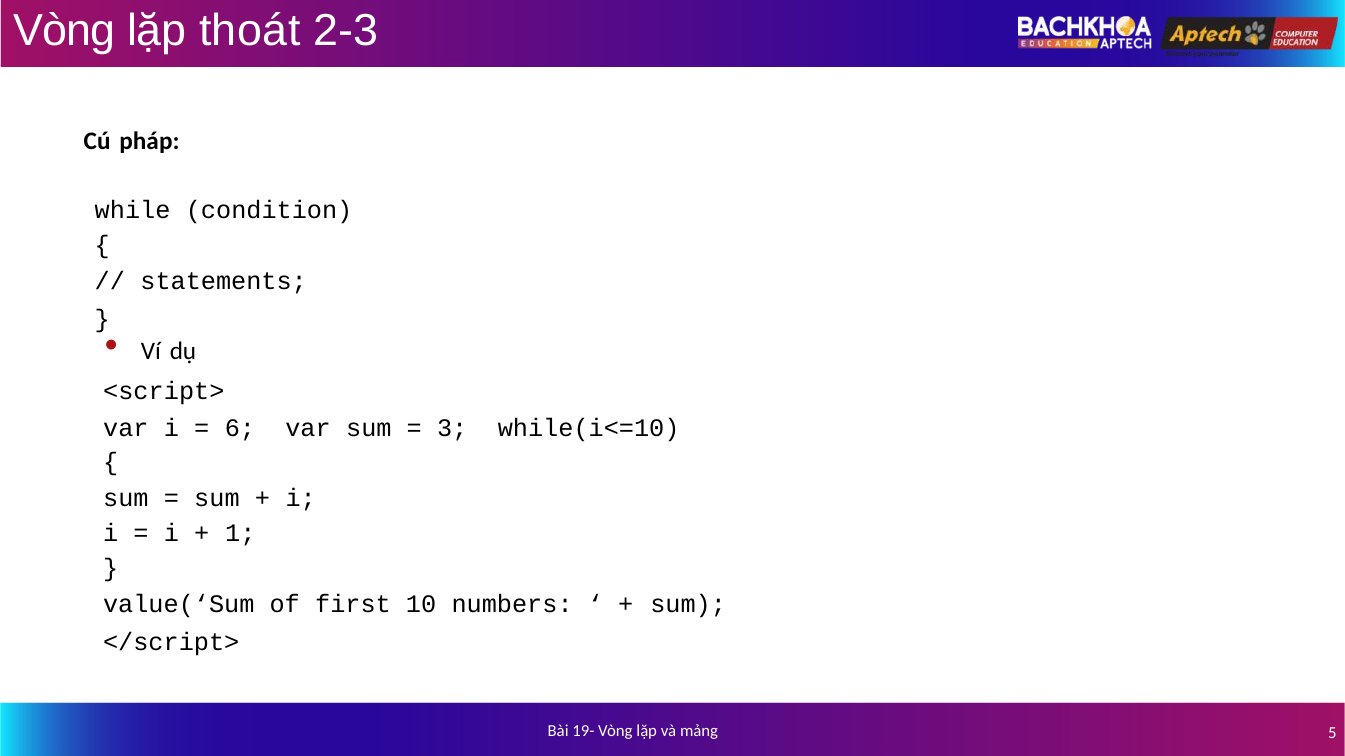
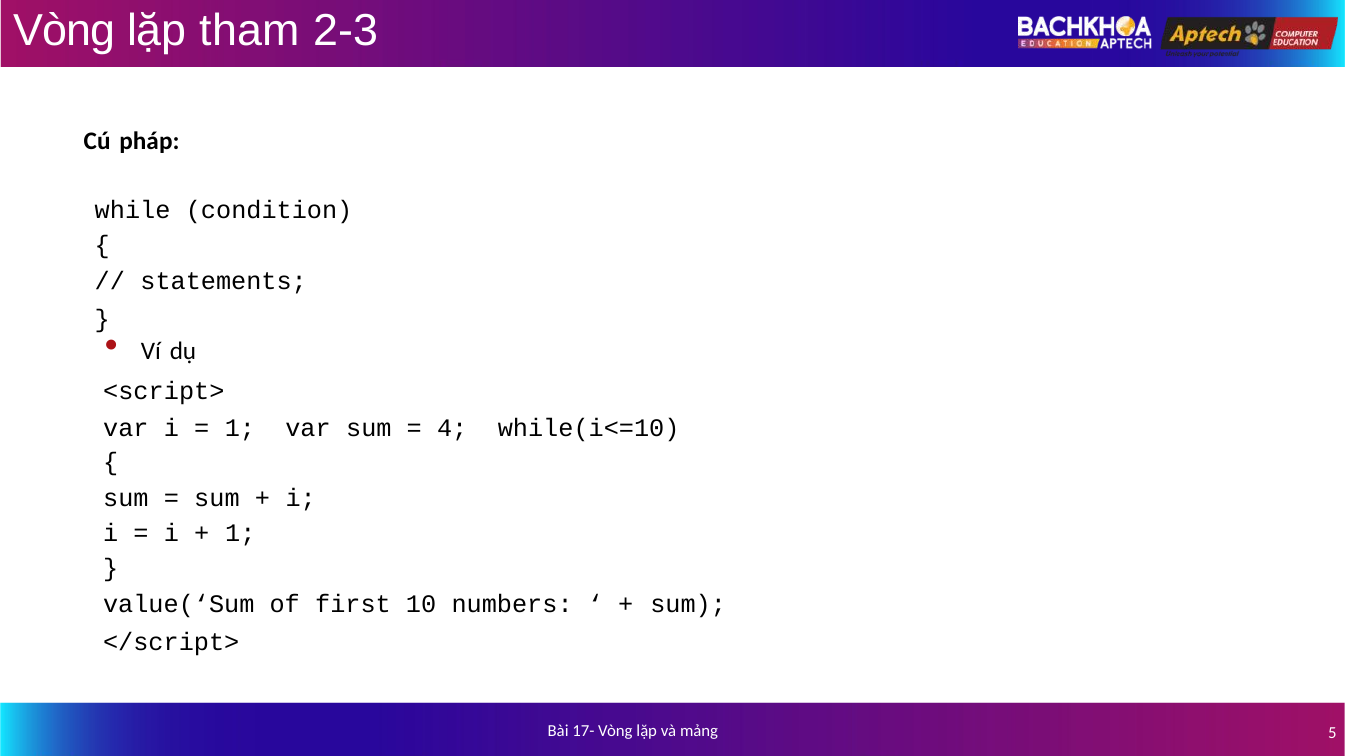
thoát: thoát -> tham
6 at (240, 428): 6 -> 1
3: 3 -> 4
19-: 19- -> 17-
